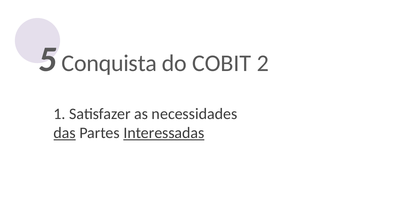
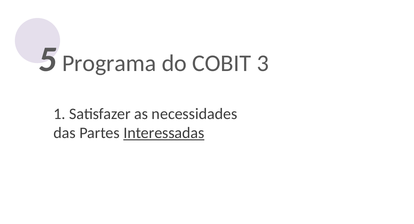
Conquista: Conquista -> Programa
2: 2 -> 3
das underline: present -> none
